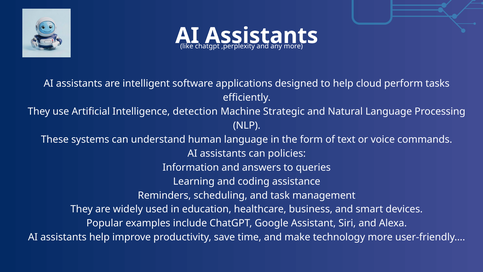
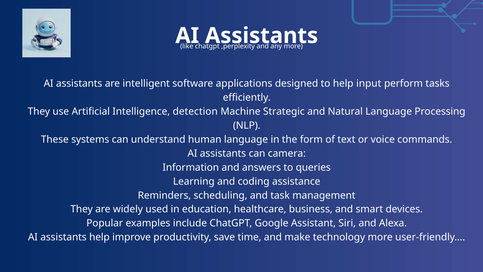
cloud: cloud -> input
policies: policies -> camera
